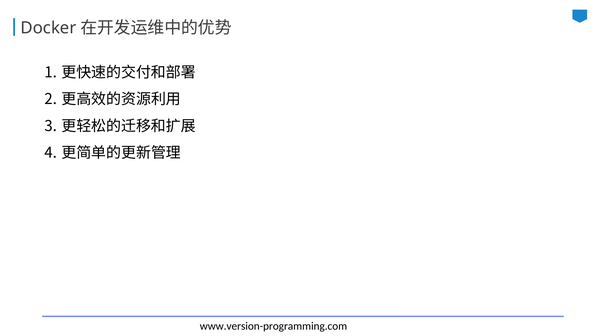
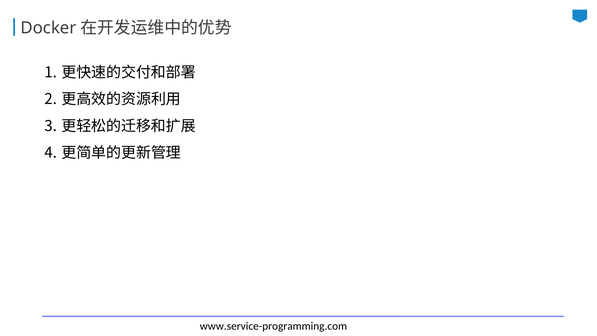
www.version-programming.com: www.version-programming.com -> www.service-programming.com
